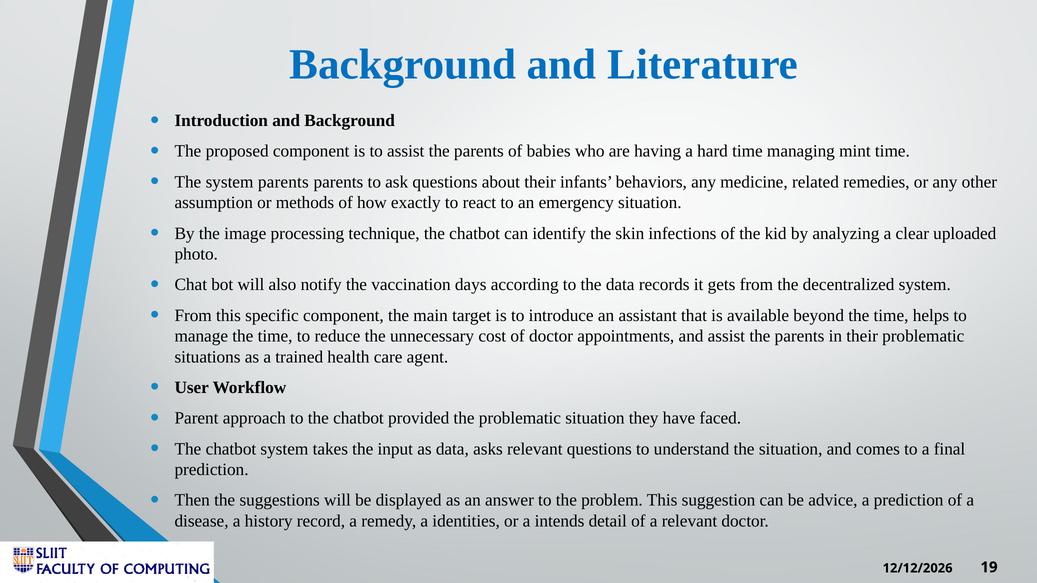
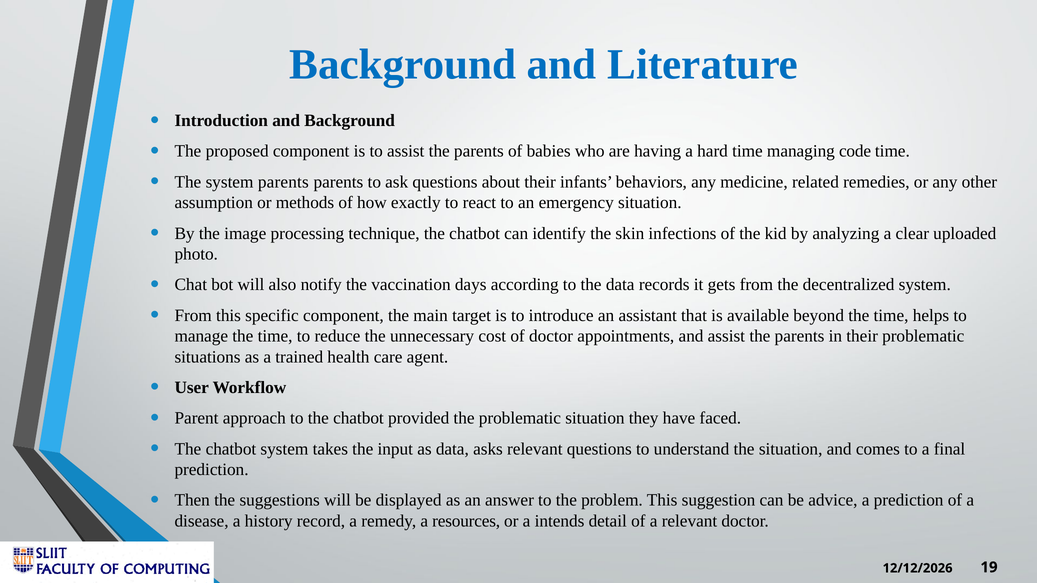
mint: mint -> code
identities: identities -> resources
